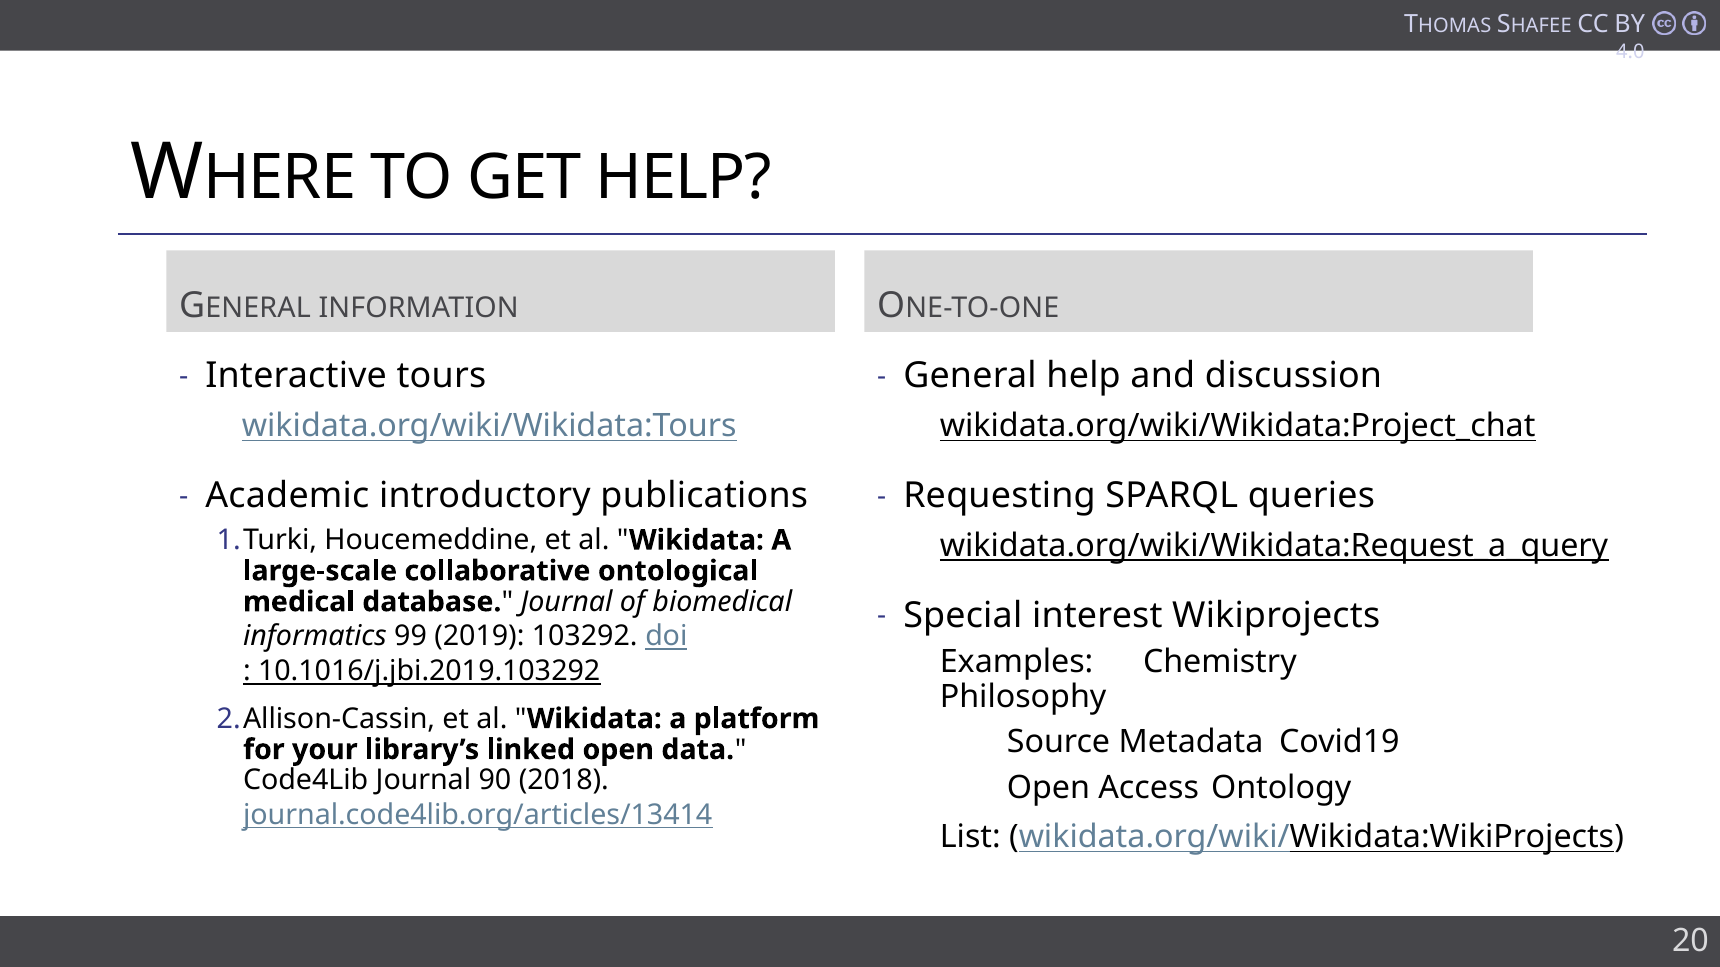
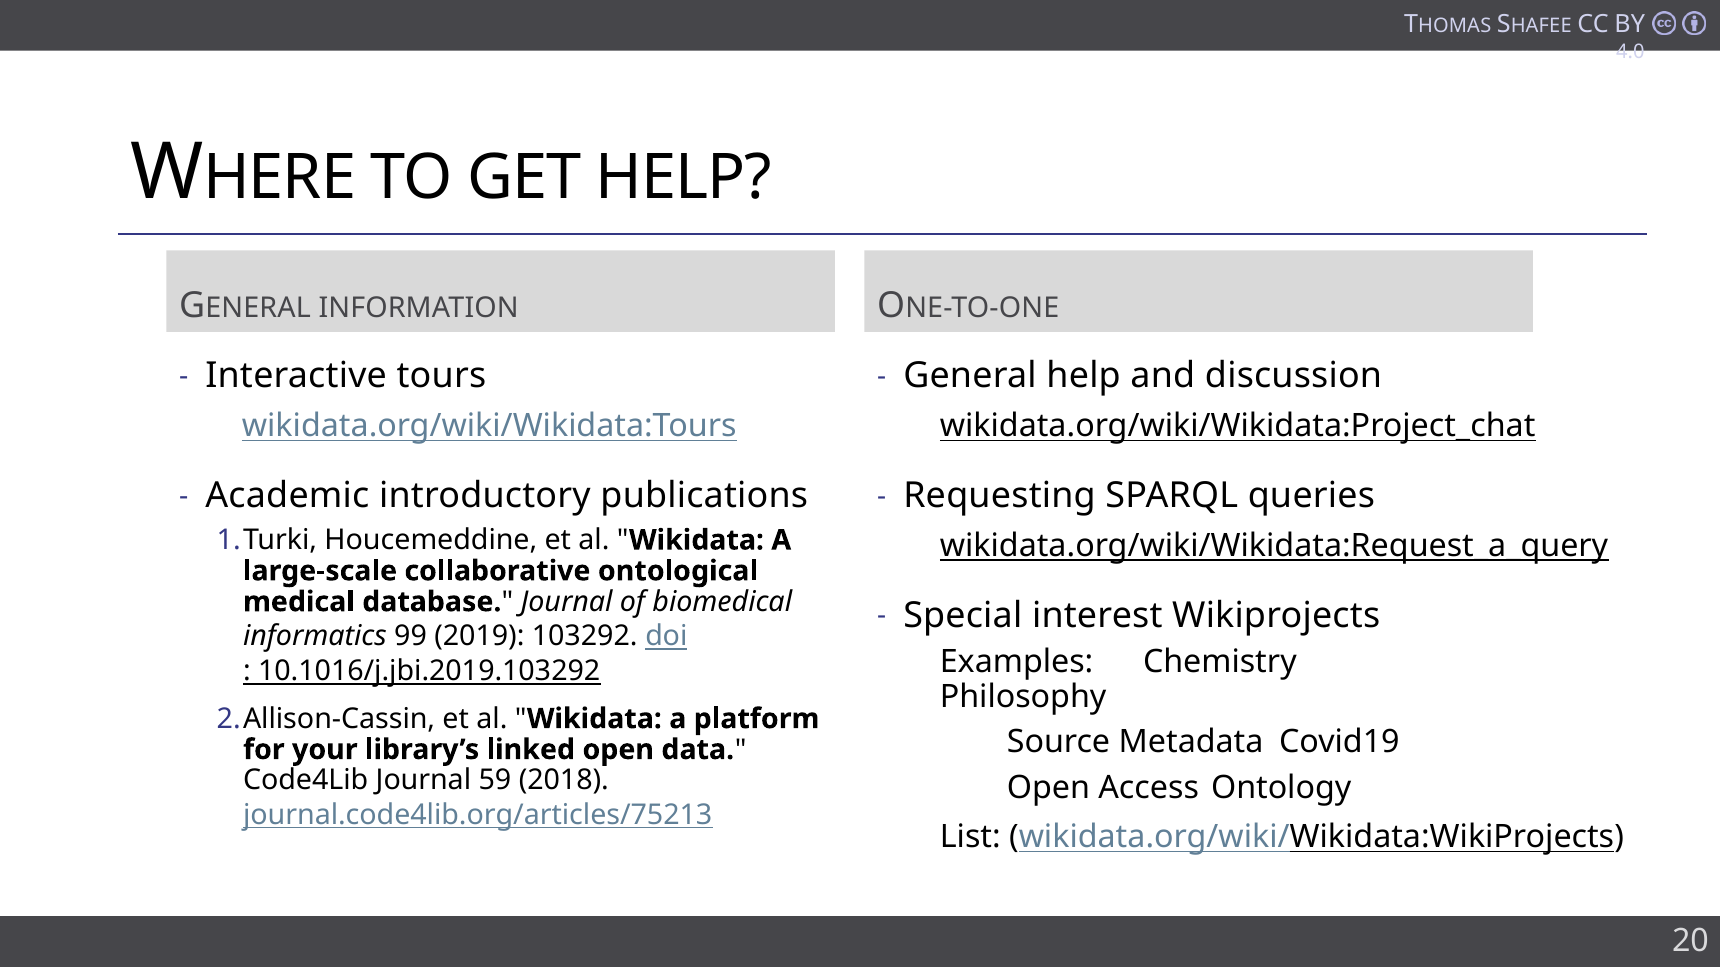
90: 90 -> 59
journal.code4lib.org/articles/13414: journal.code4lib.org/articles/13414 -> journal.code4lib.org/articles/75213
